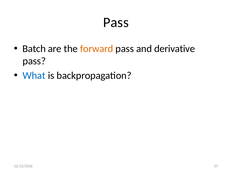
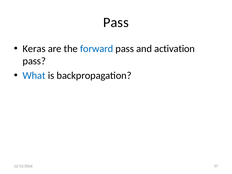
Batch: Batch -> Keras
forward colour: orange -> blue
derivative: derivative -> activation
